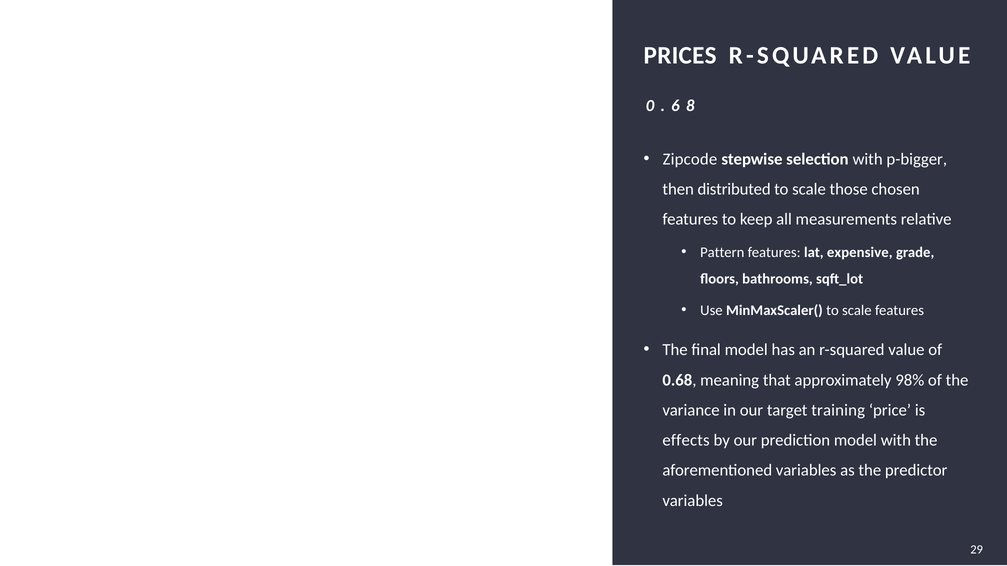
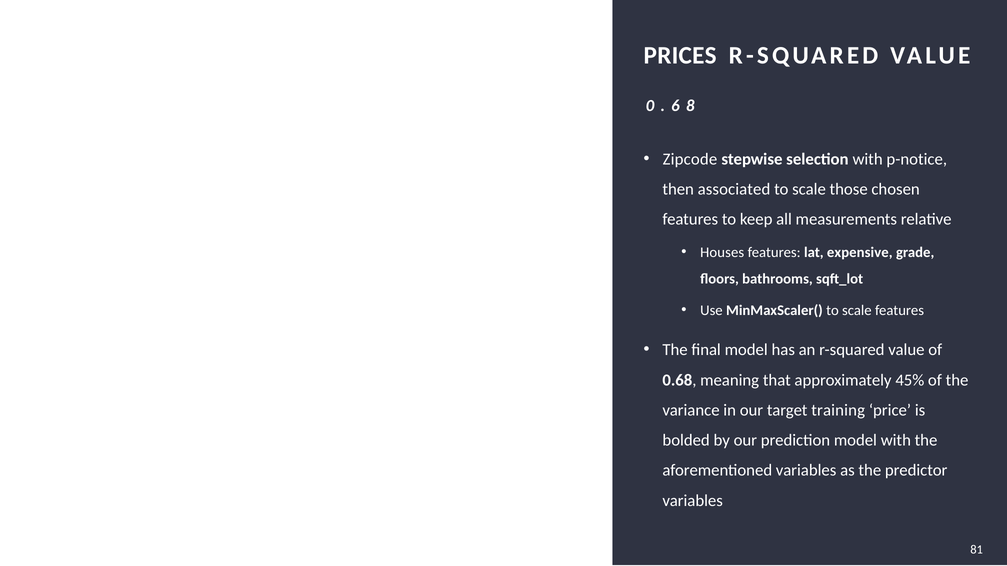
p-bigger: p-bigger -> p-notice
distributed: distributed -> associated
Pattern: Pattern -> Houses
98%: 98% -> 45%
effects: effects -> bolded
29: 29 -> 81
